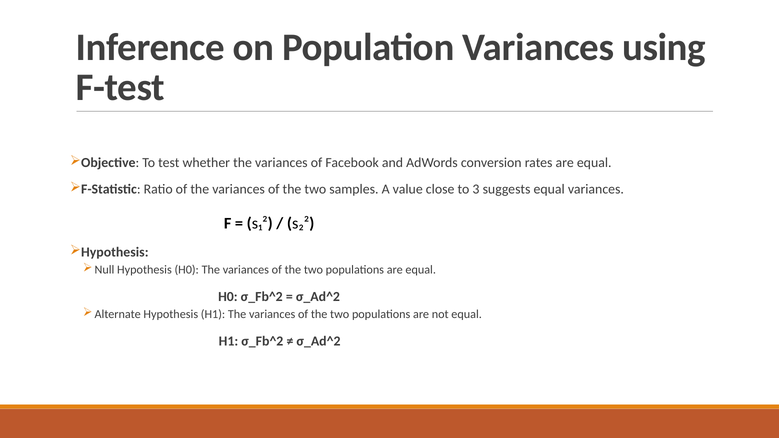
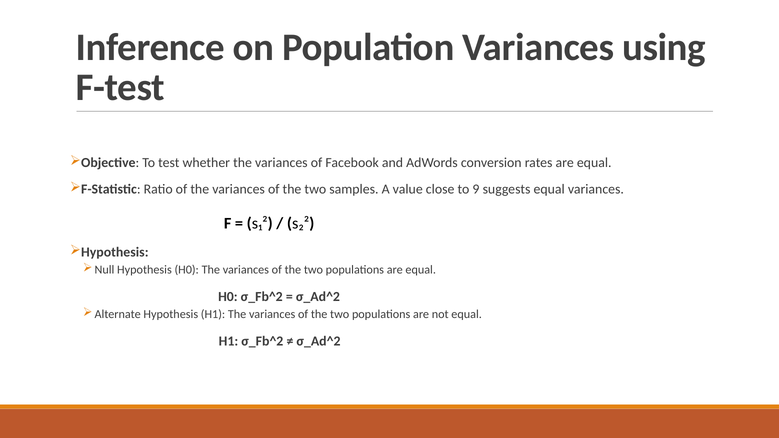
3: 3 -> 9
